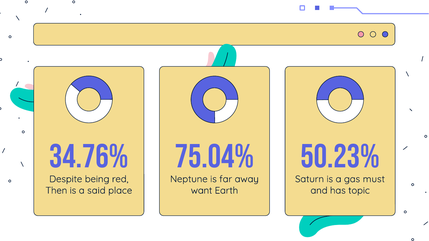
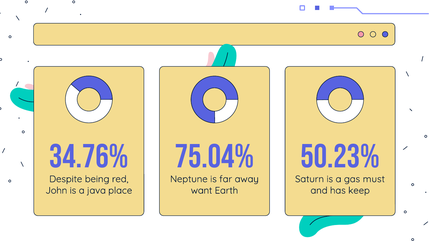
Then: Then -> John
said: said -> java
topic: topic -> keep
